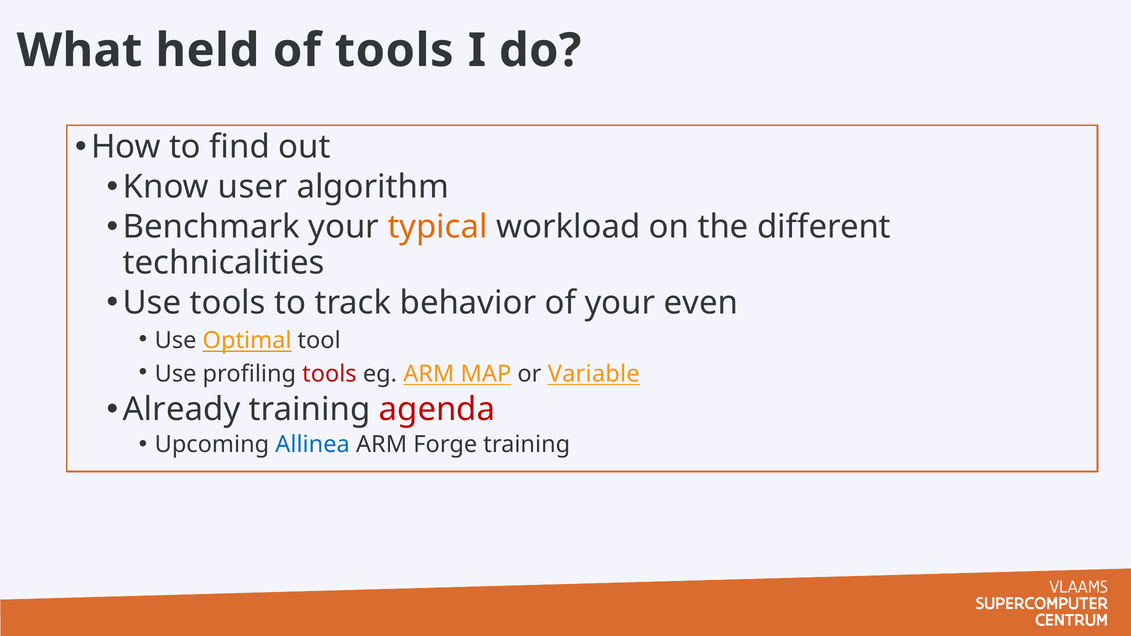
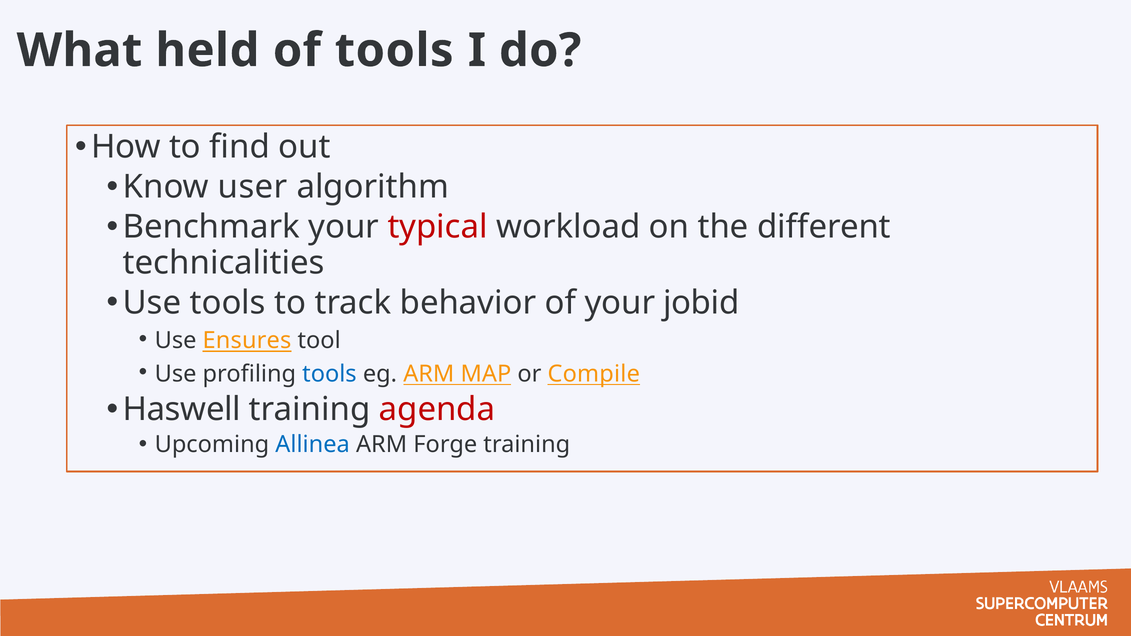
typical colour: orange -> red
even: even -> jobid
Optimal: Optimal -> Ensures
tools at (329, 374) colour: red -> blue
Variable: Variable -> Compile
Already: Already -> Haswell
